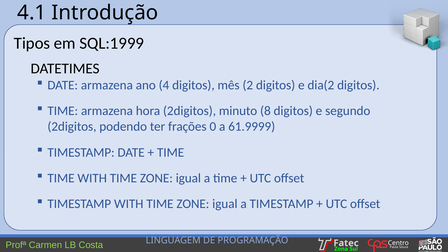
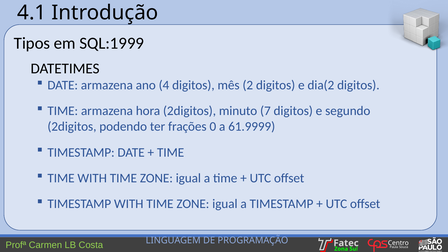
8: 8 -> 7
